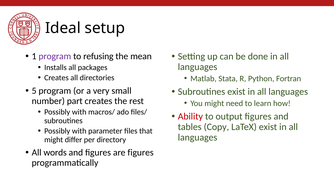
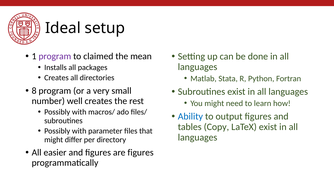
refusing: refusing -> claimed
5: 5 -> 8
part: part -> well
Ability colour: red -> blue
words: words -> easier
